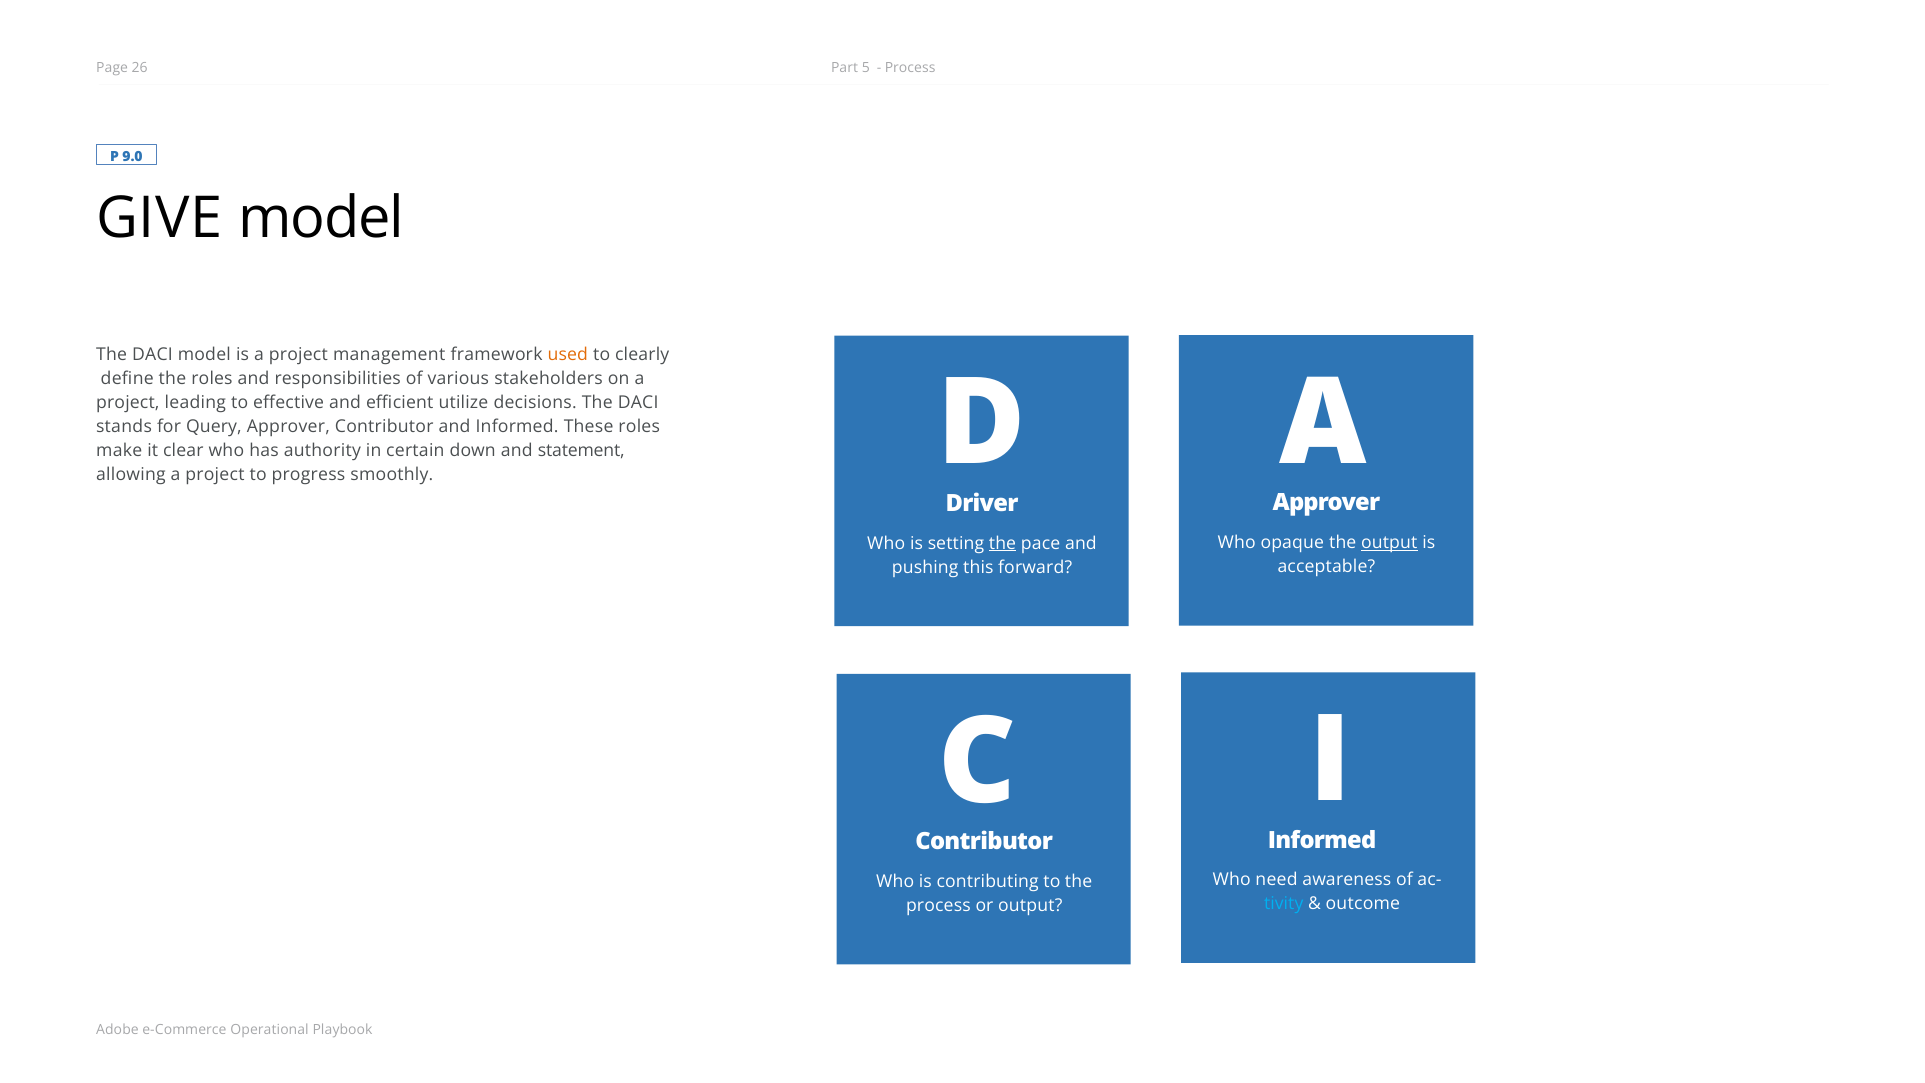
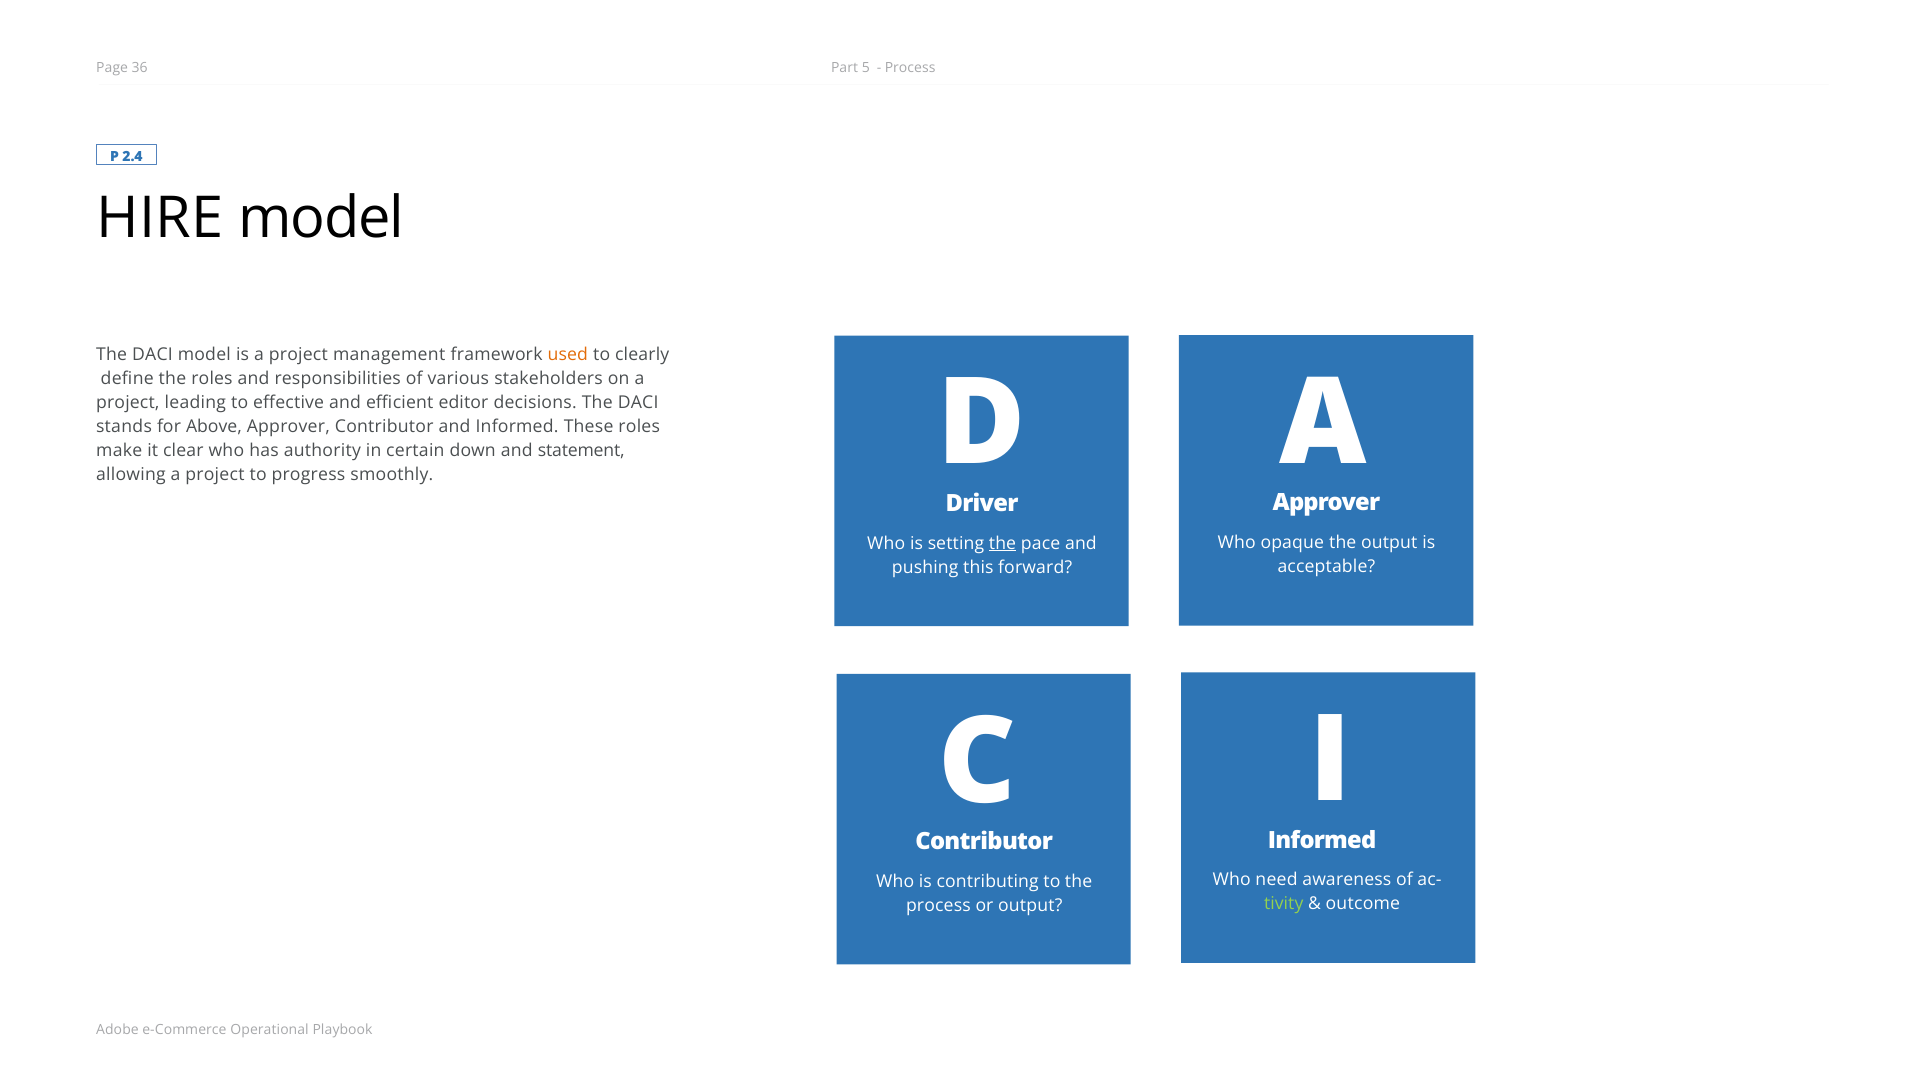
26: 26 -> 36
9.0: 9.0 -> 2.4
GIVE: GIVE -> HIRE
utilize: utilize -> editor
Query: Query -> Above
output at (1389, 543) underline: present -> none
tivity colour: light blue -> light green
